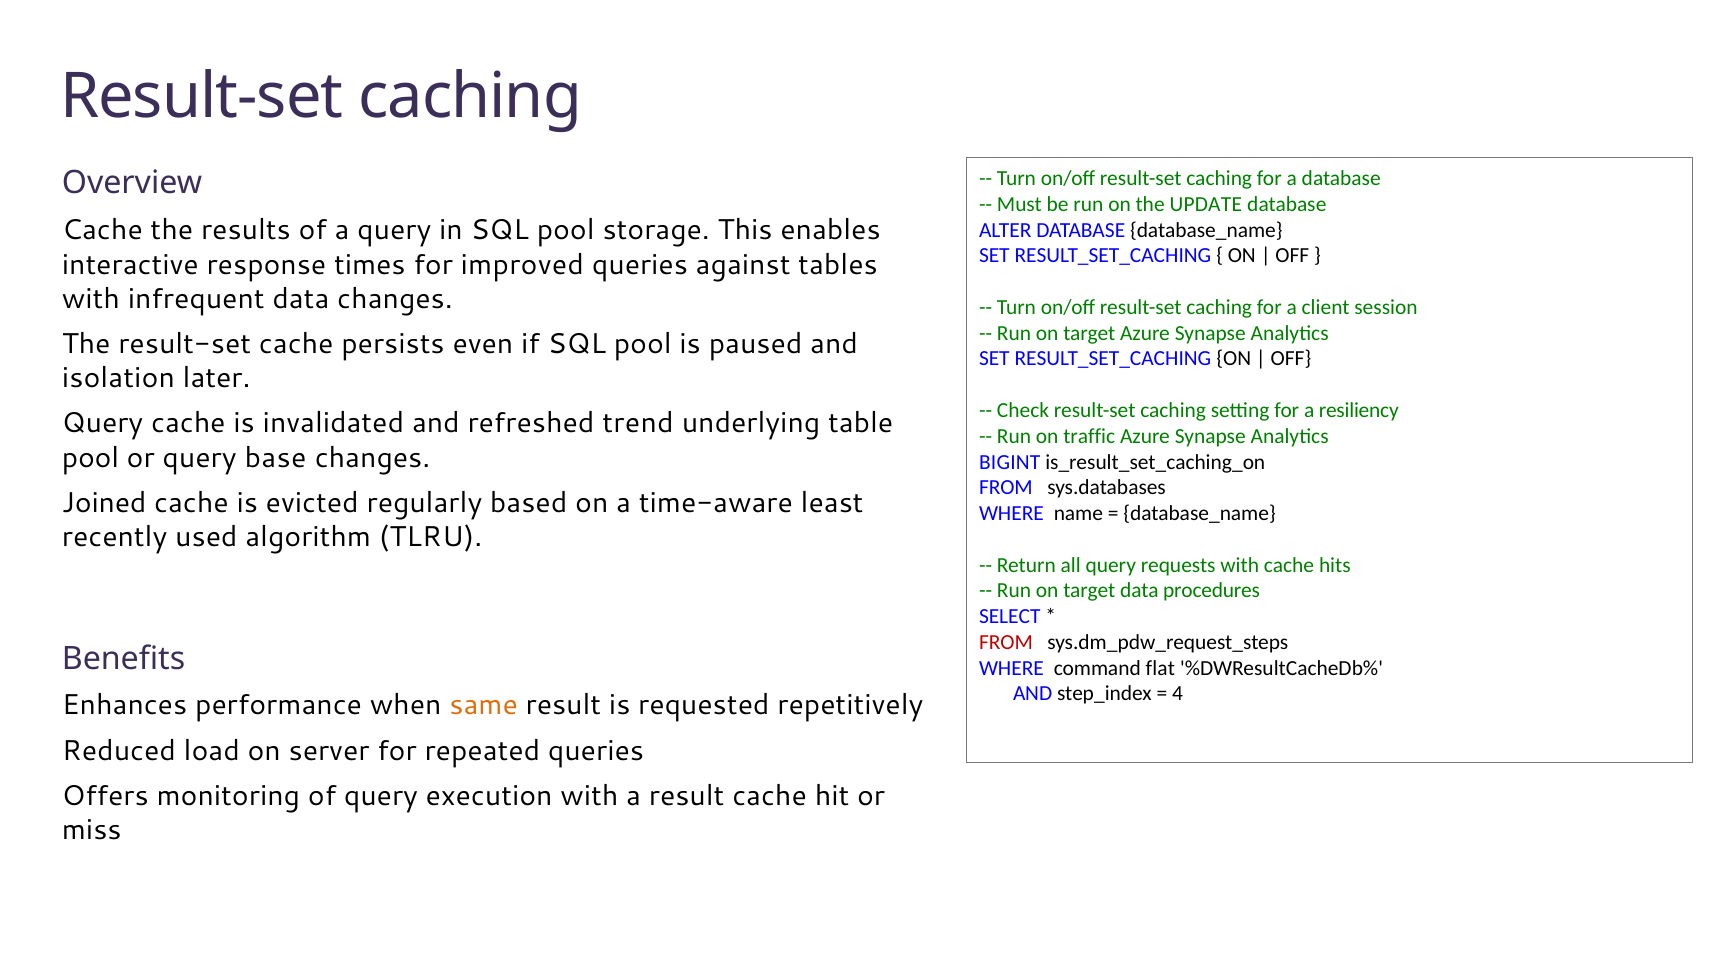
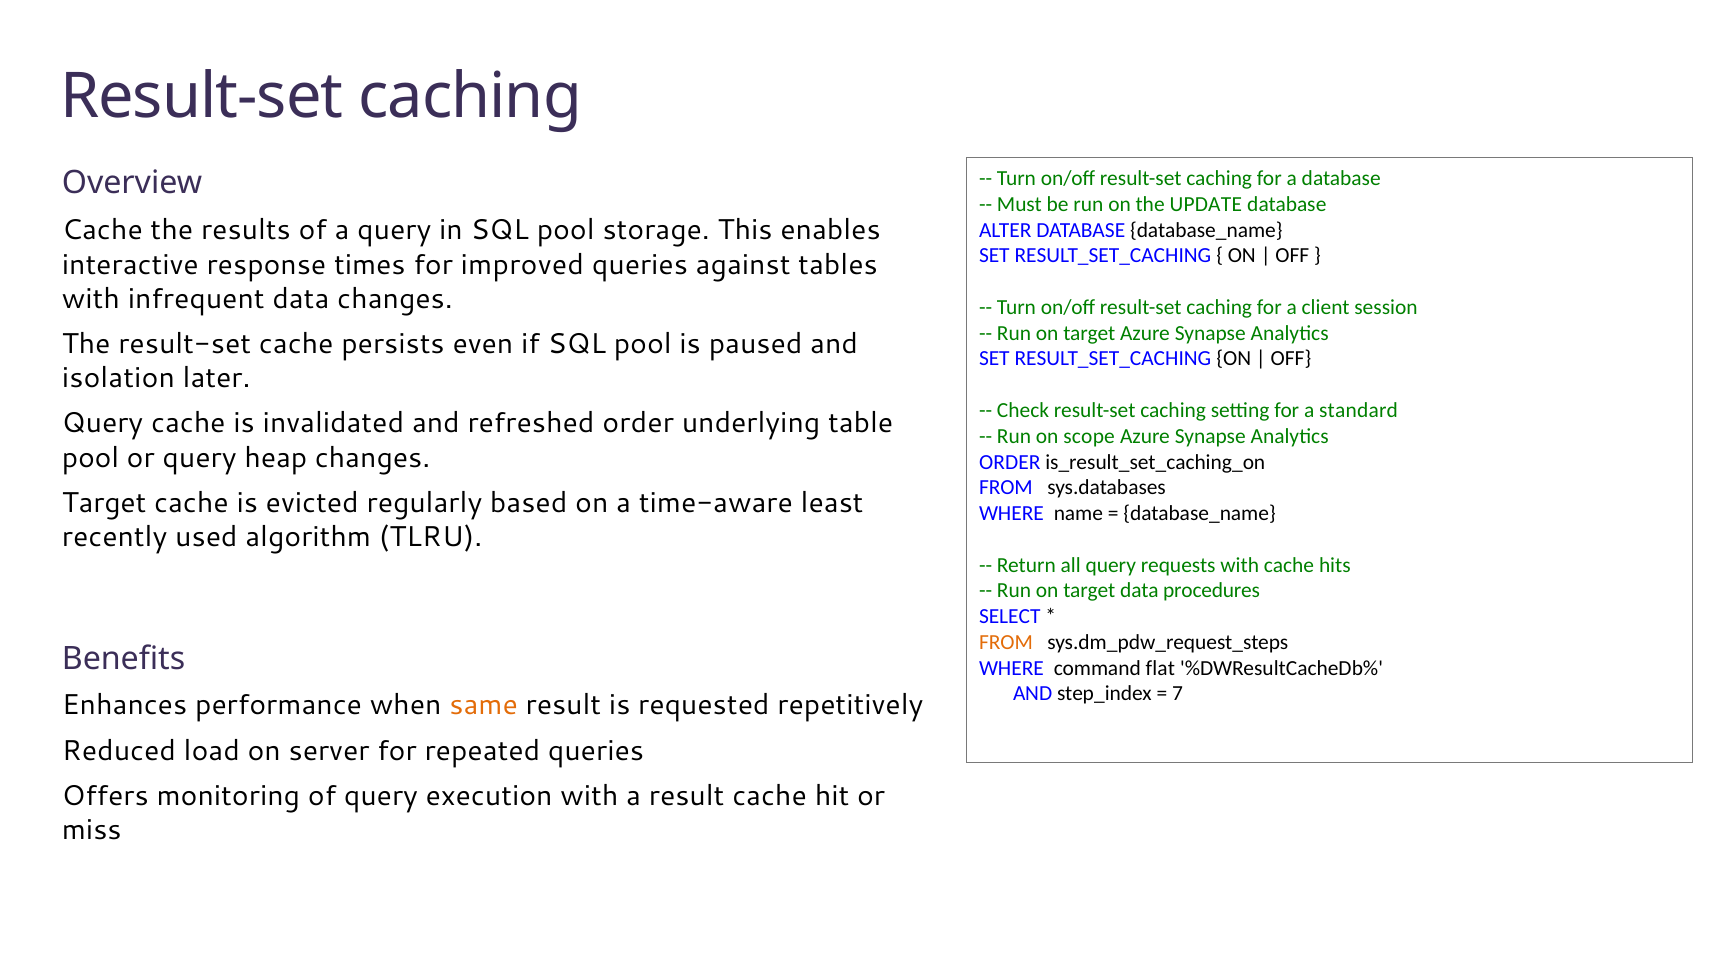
resiliency: resiliency -> standard
refreshed trend: trend -> order
traffic: traffic -> scope
base: base -> heap
BIGINT at (1010, 462): BIGINT -> ORDER
Joined at (104, 503): Joined -> Target
FROM at (1006, 642) colour: red -> orange
4: 4 -> 7
